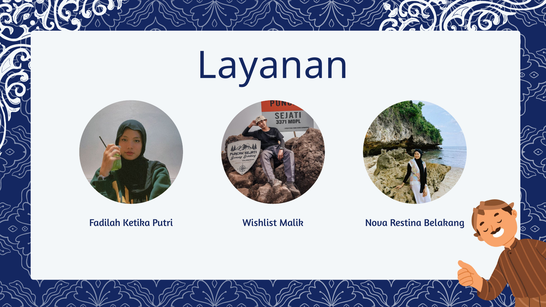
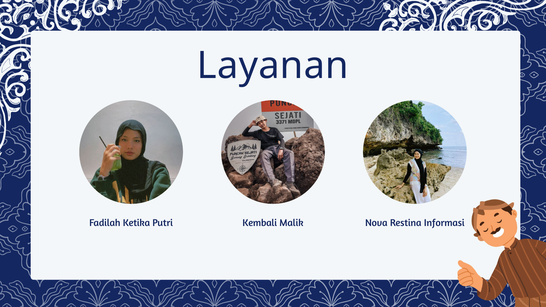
Wishlist: Wishlist -> Kembali
Belakang: Belakang -> Informasi
